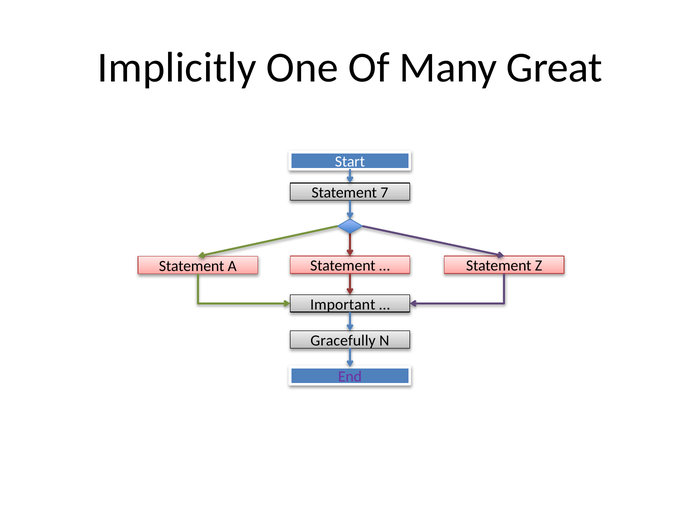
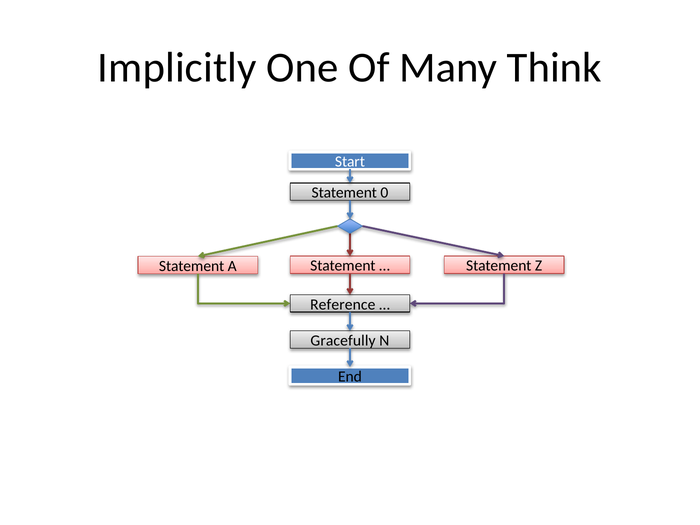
Great: Great -> Think
7: 7 -> 0
Important: Important -> Reference
End colour: purple -> black
